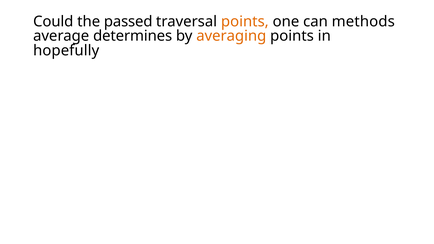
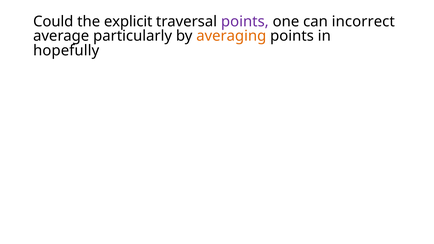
passed: passed -> explicit
points at (245, 21) colour: orange -> purple
methods: methods -> incorrect
determines: determines -> particularly
